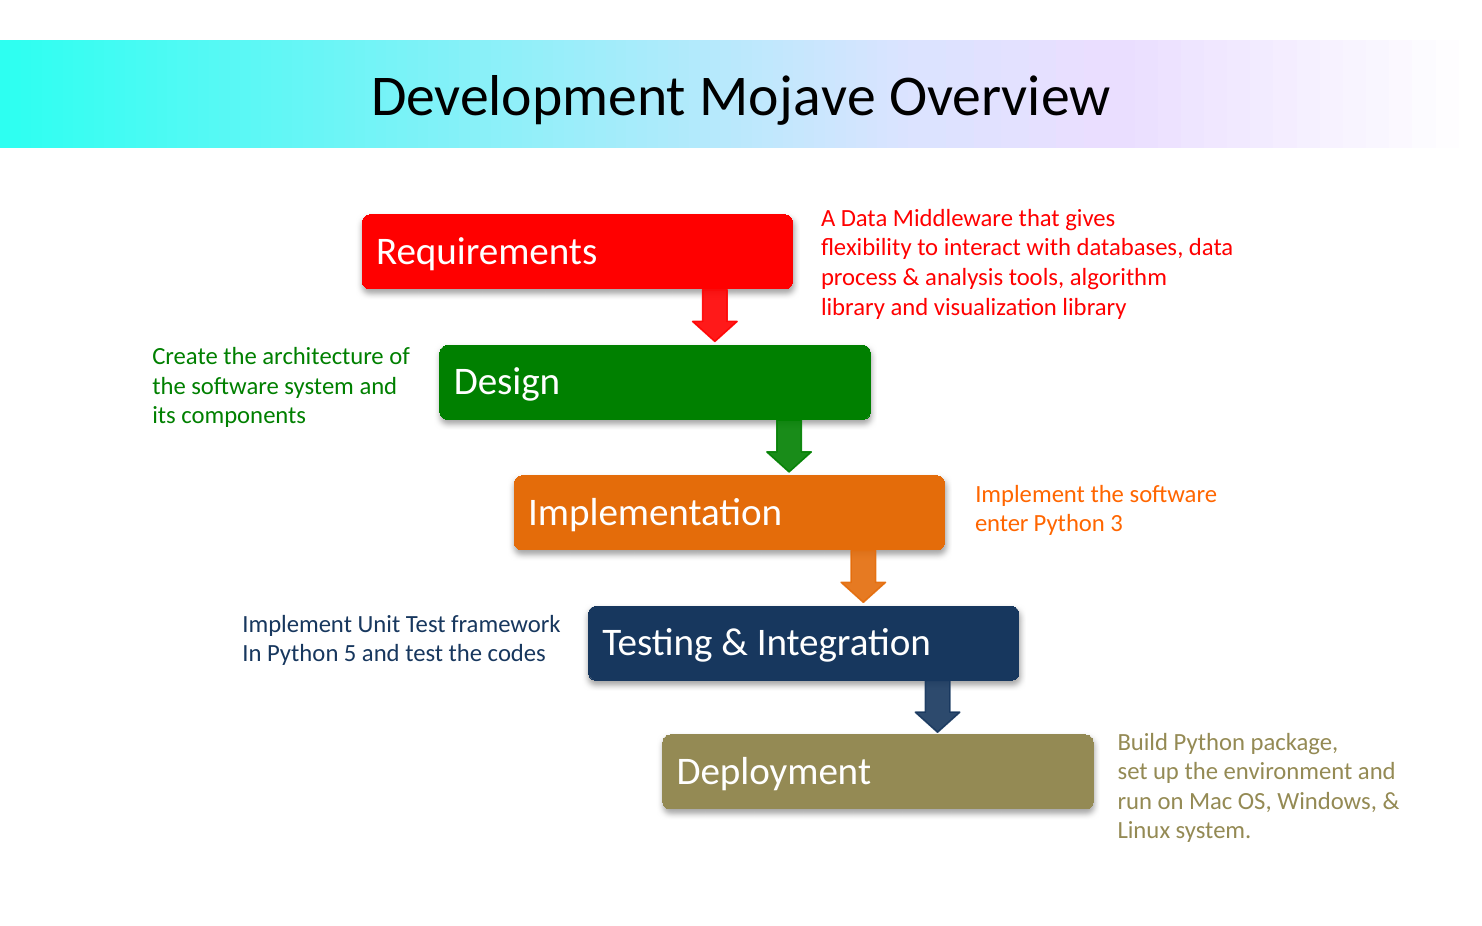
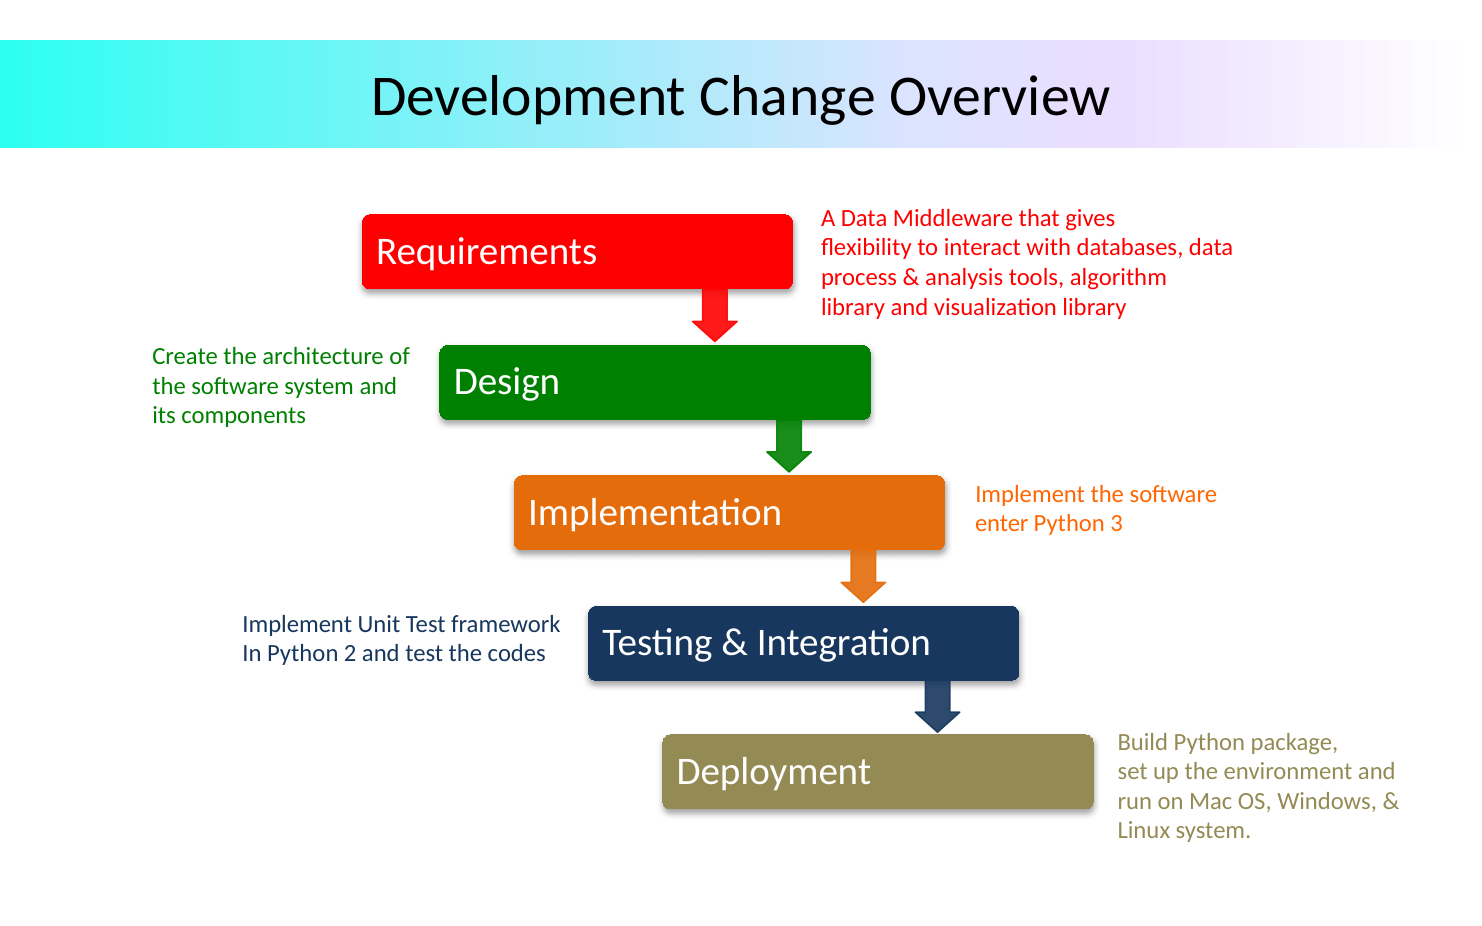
Mojave: Mojave -> Change
5: 5 -> 2
